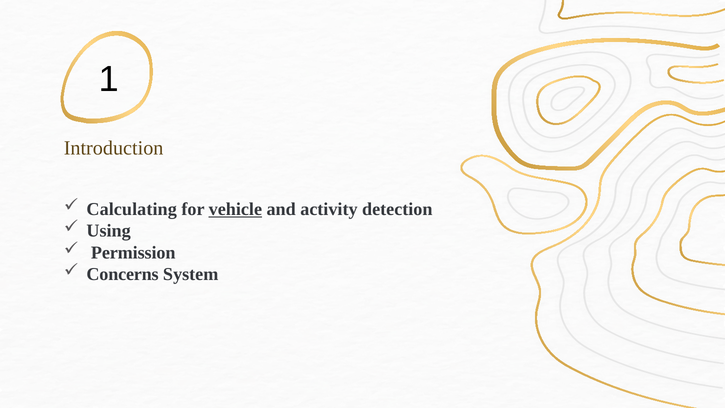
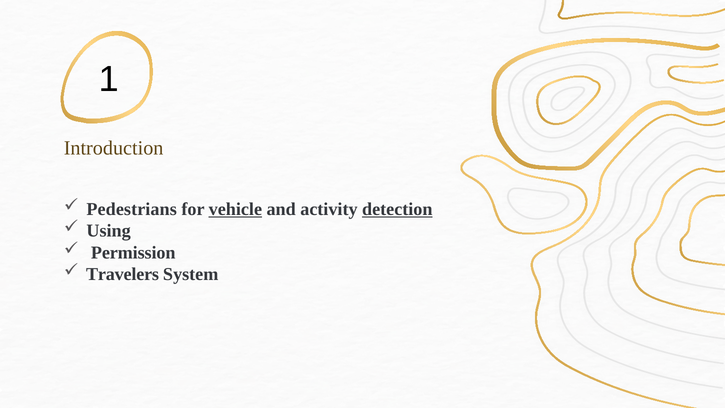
Calculating: Calculating -> Pedestrians
detection underline: none -> present
Concerns: Concerns -> Travelers
